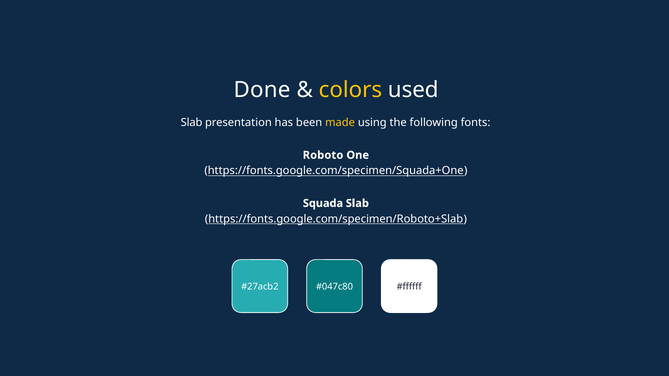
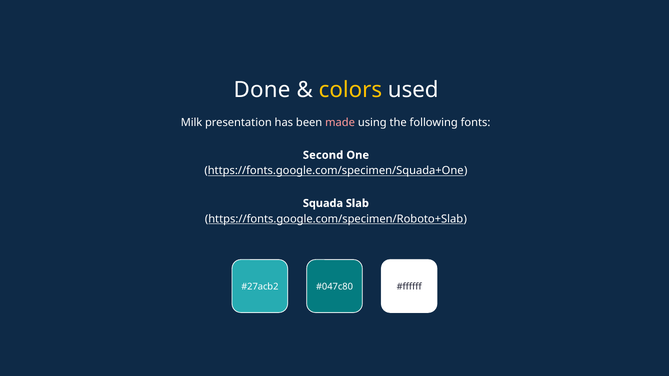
Slab at (192, 123): Slab -> Milk
made colour: yellow -> pink
Roboto: Roboto -> Second
